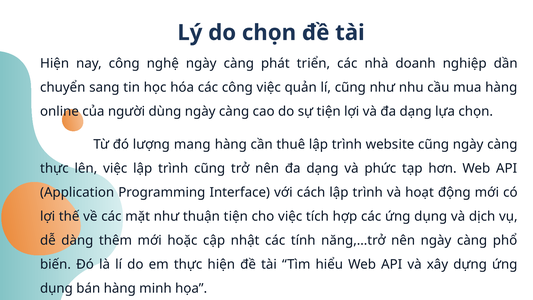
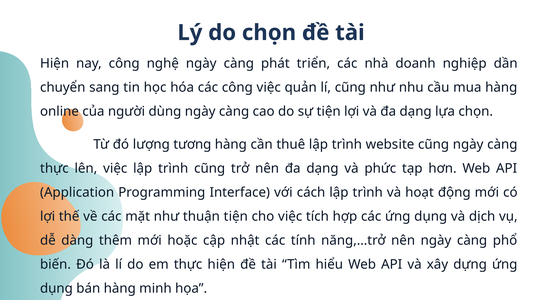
mang: mang -> tương
